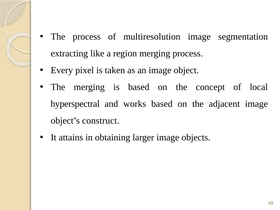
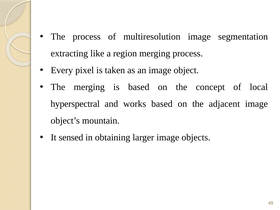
construct: construct -> mountain
attains: attains -> sensed
